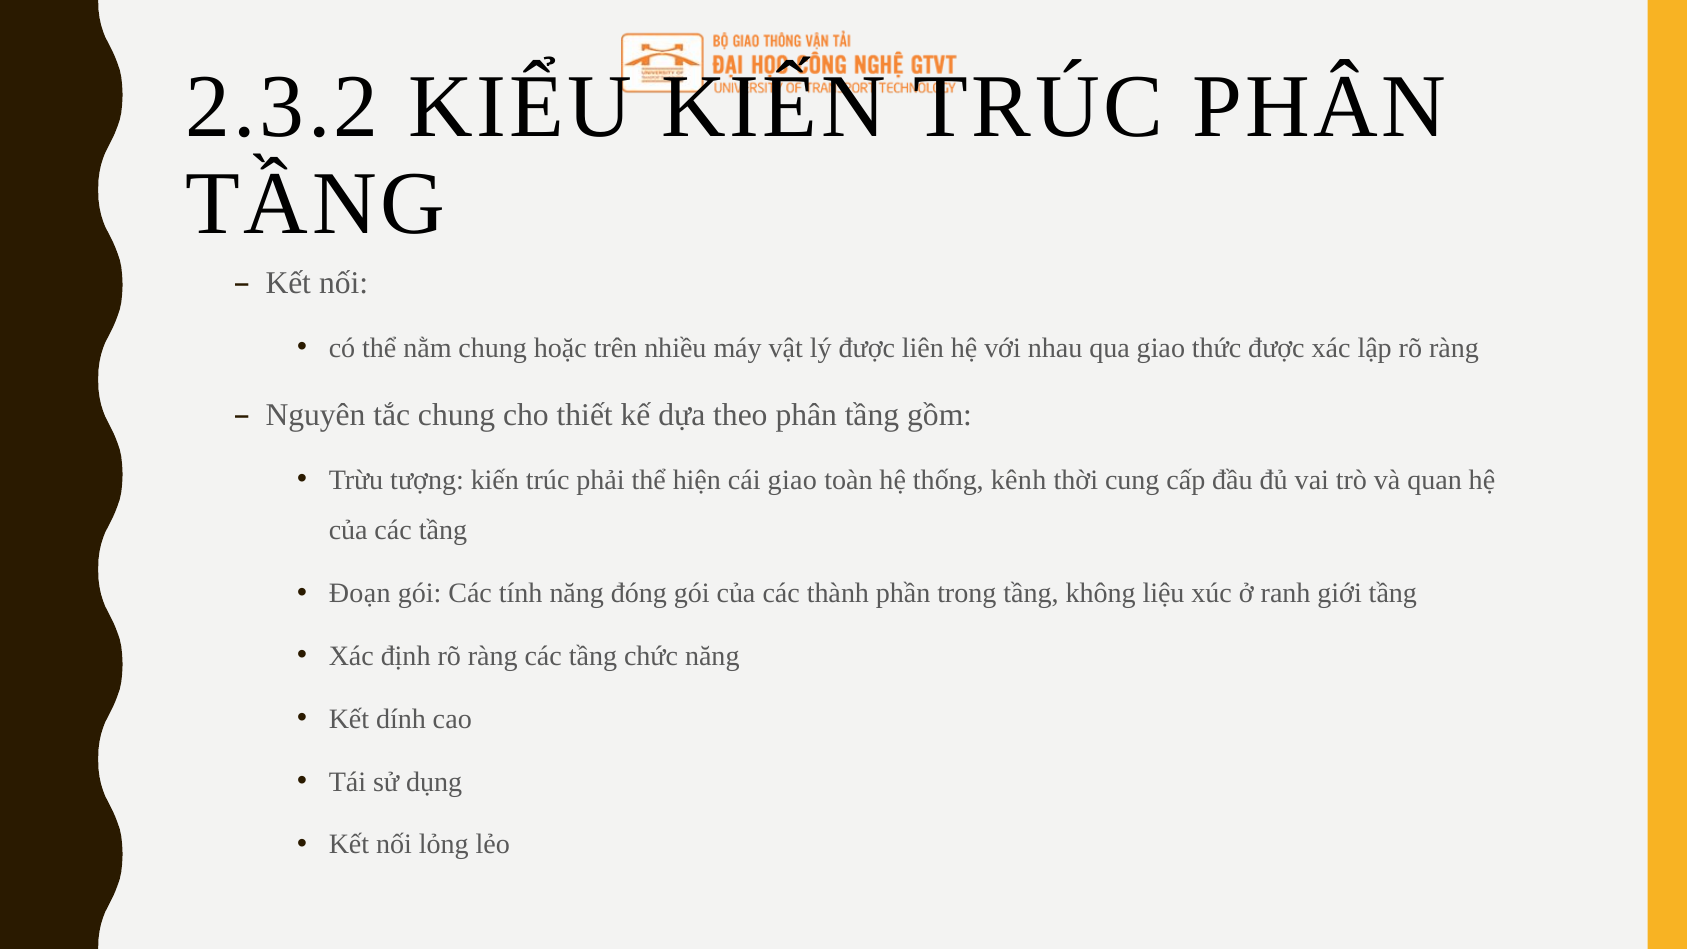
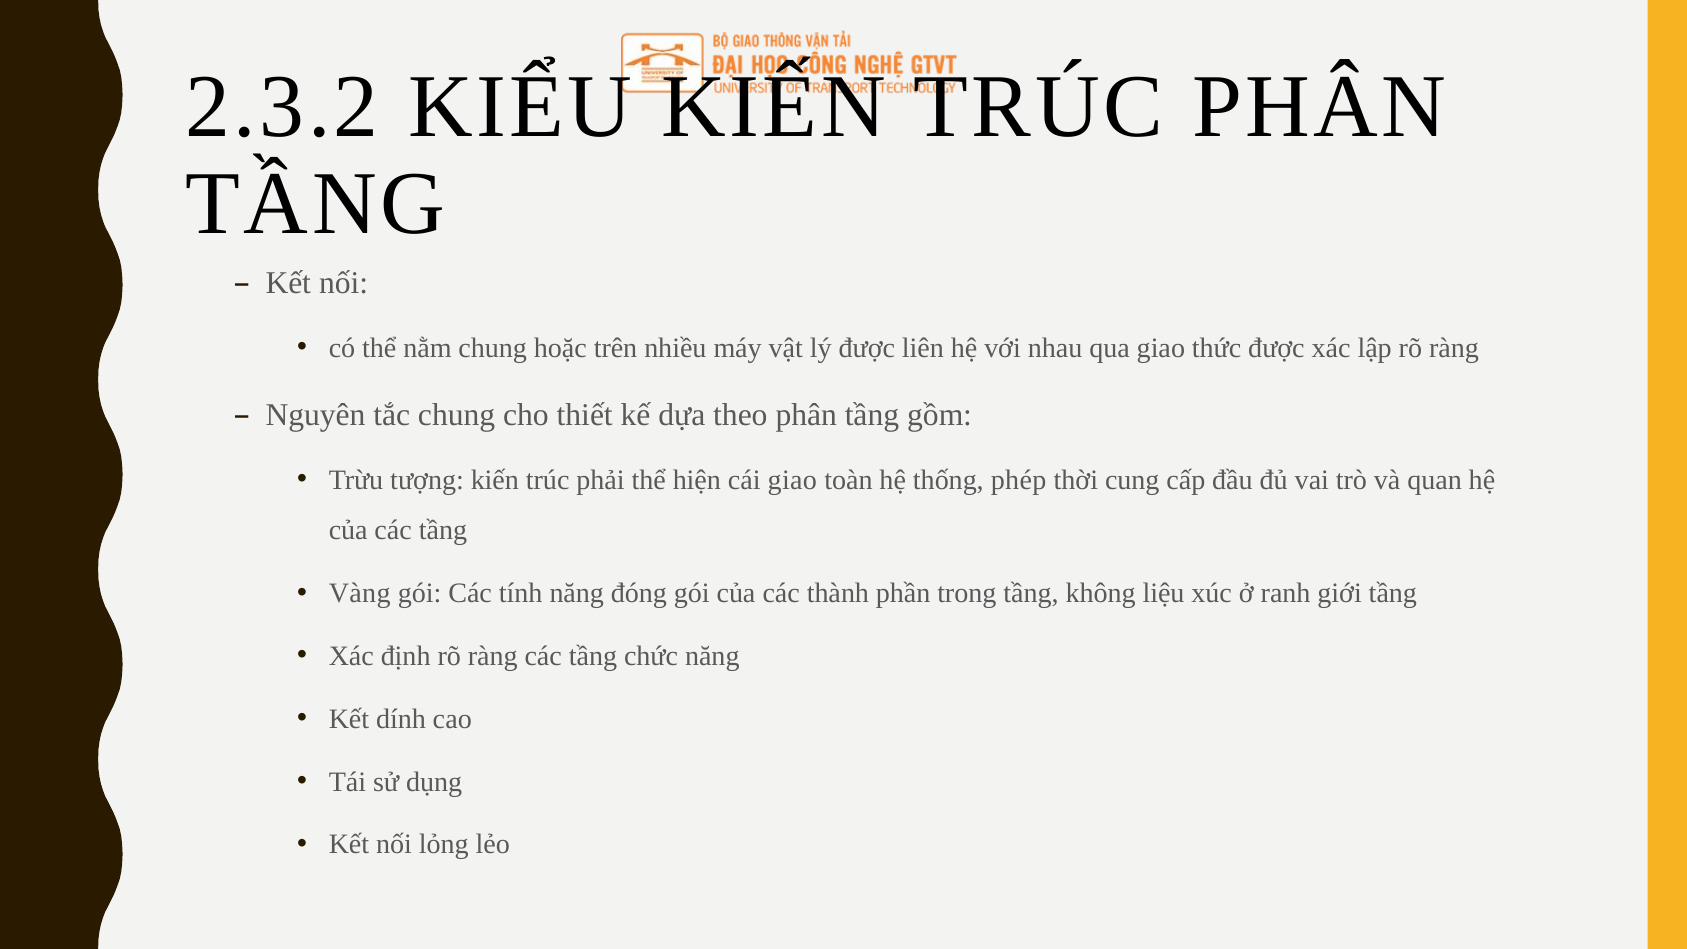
kênh: kênh -> phép
Đoạn: Đoạn -> Vàng
